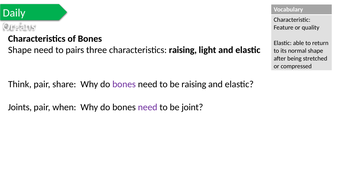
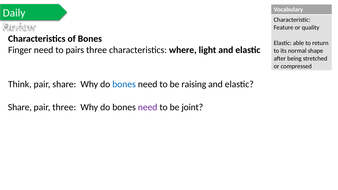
Shape at (20, 50): Shape -> Finger
characteristics raising: raising -> where
bones at (124, 84) colour: purple -> blue
Joints at (20, 107): Joints -> Share
pair when: when -> three
